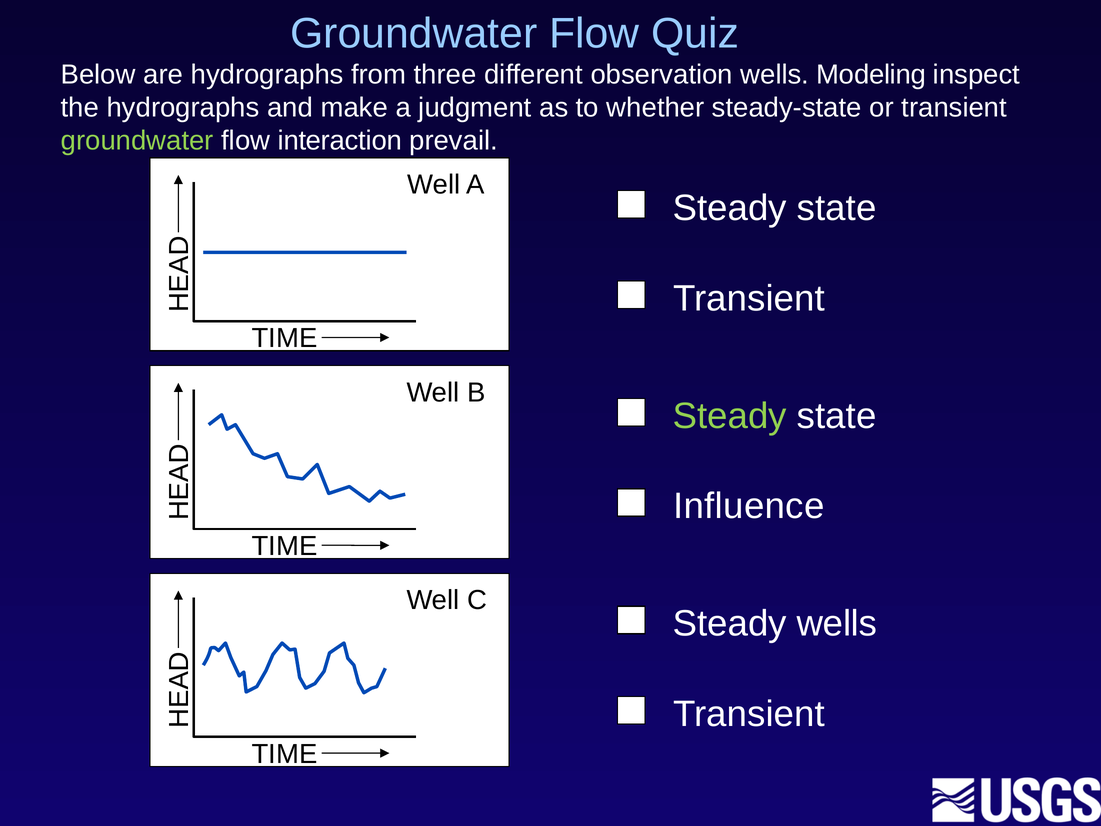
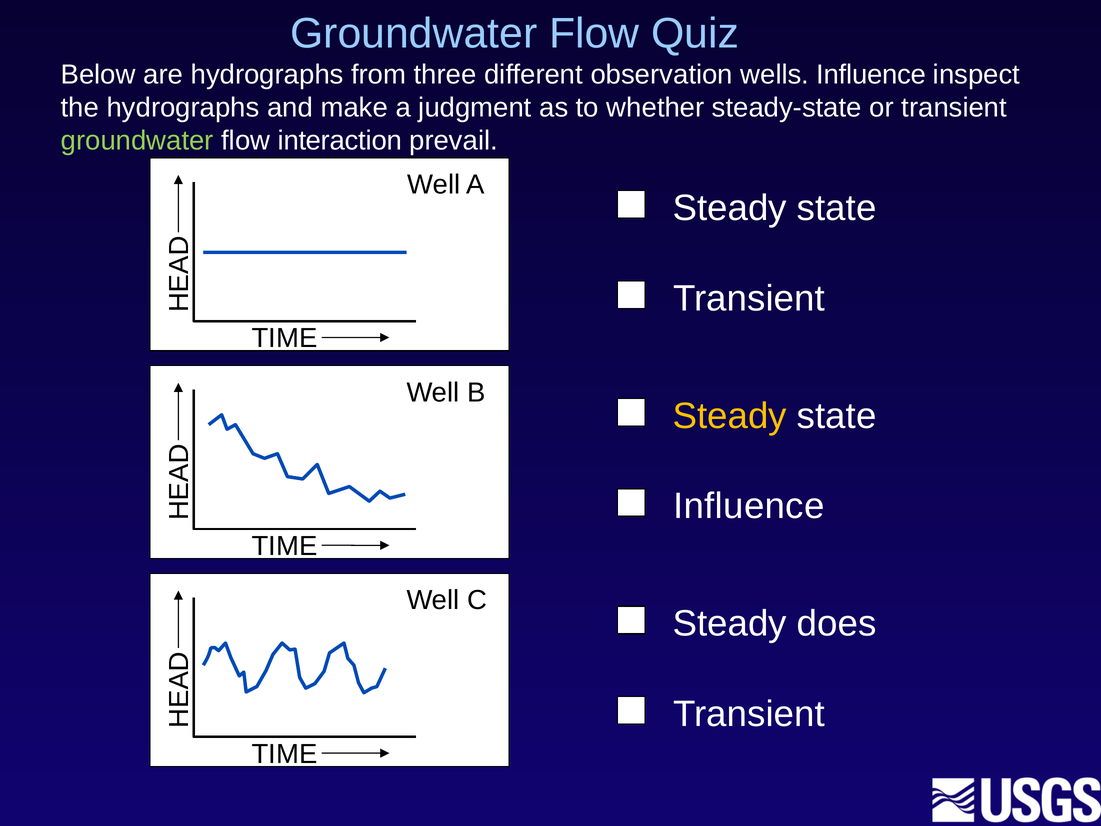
wells Modeling: Modeling -> Influence
Steady at (730, 416) colour: light green -> yellow
Steady wells: wells -> does
